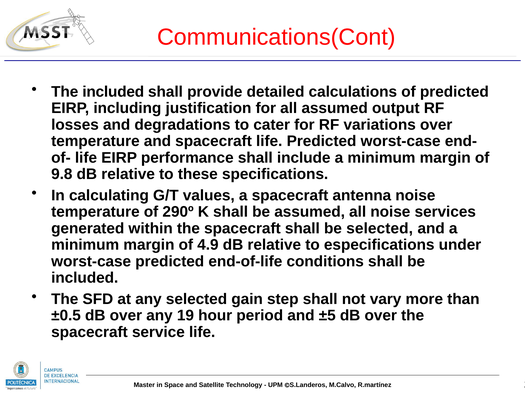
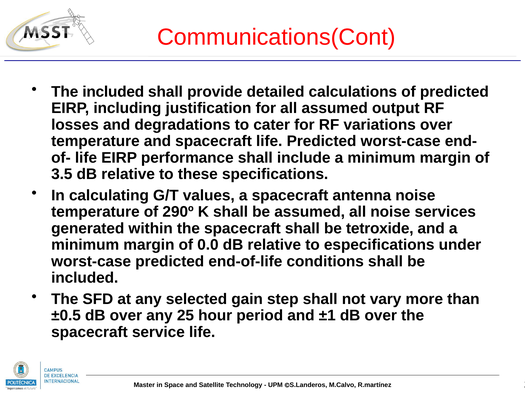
9.8: 9.8 -> 3.5
be selected: selected -> tetroxide
4.9: 4.9 -> 0.0
19: 19 -> 25
±5: ±5 -> ±1
